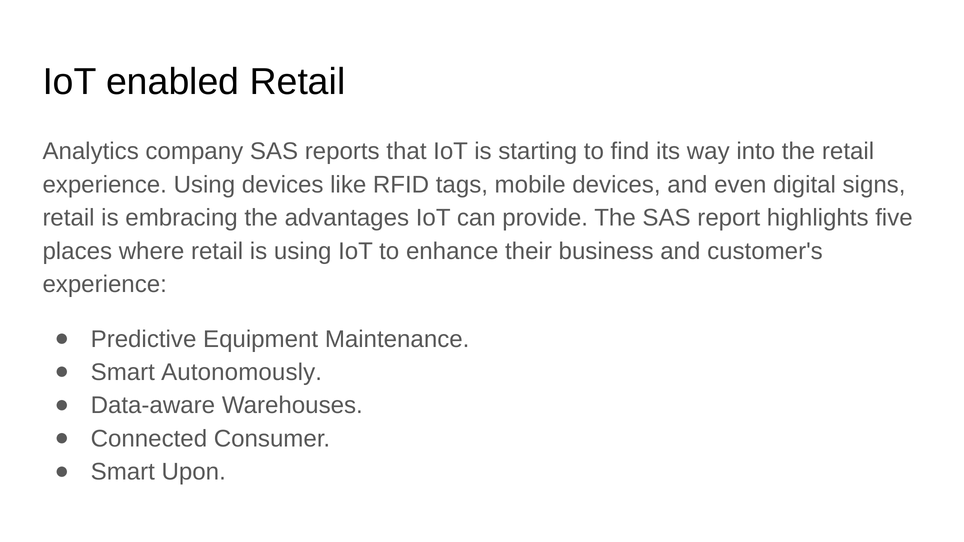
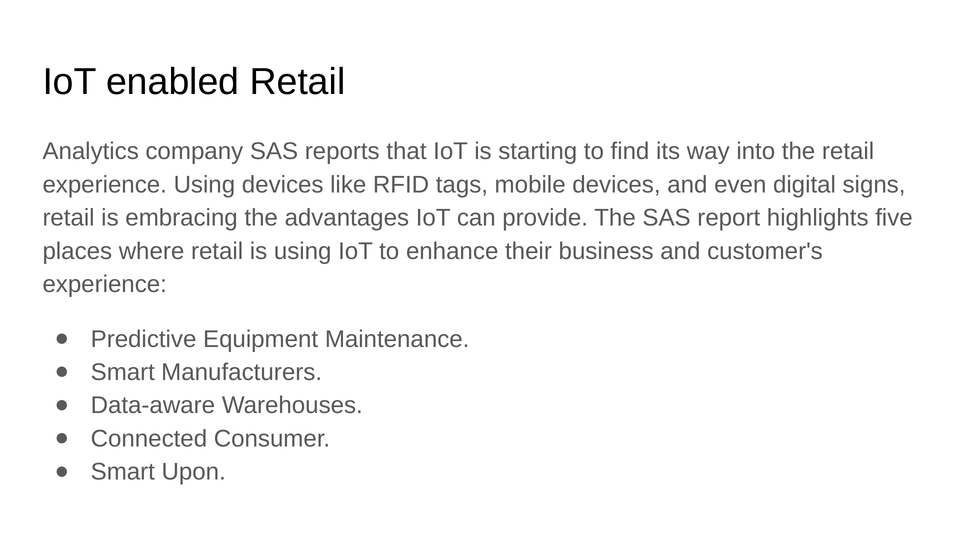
Autonomously: Autonomously -> Manufacturers
